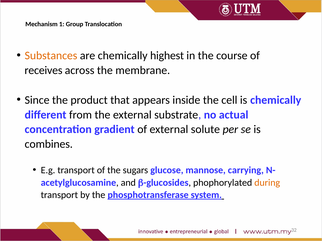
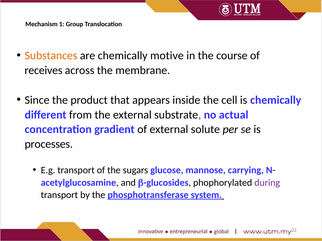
highest: highest -> motive
combines: combines -> processes
during colour: orange -> purple
